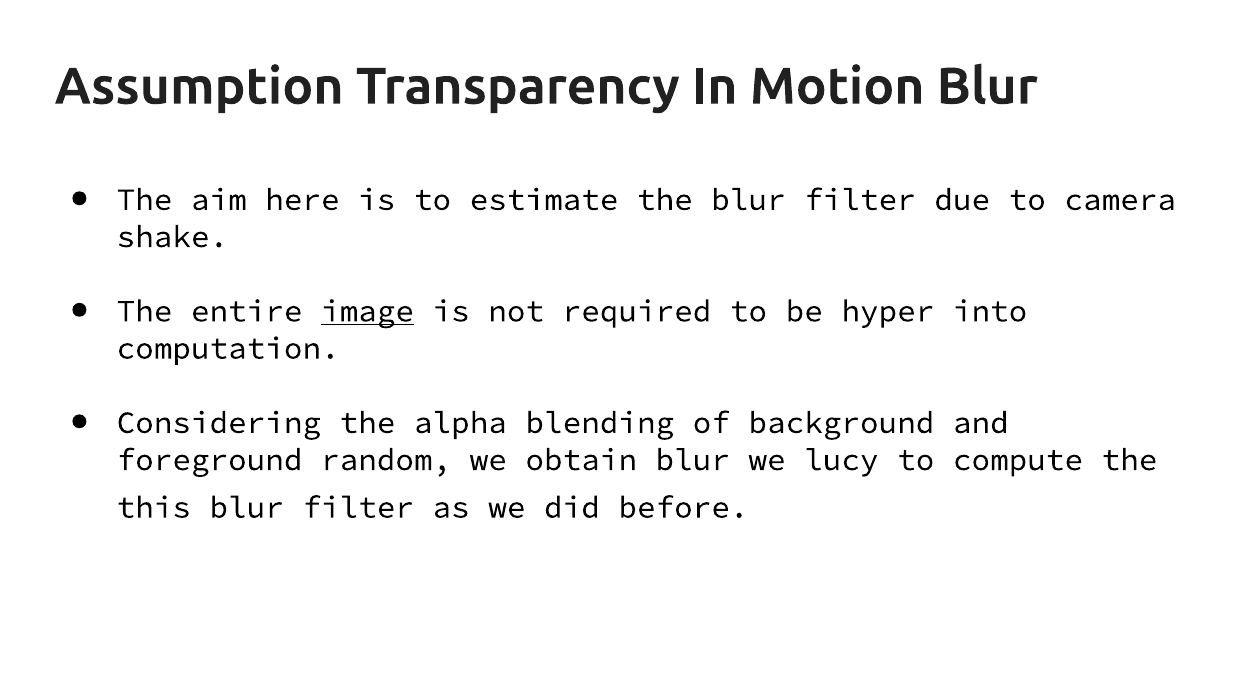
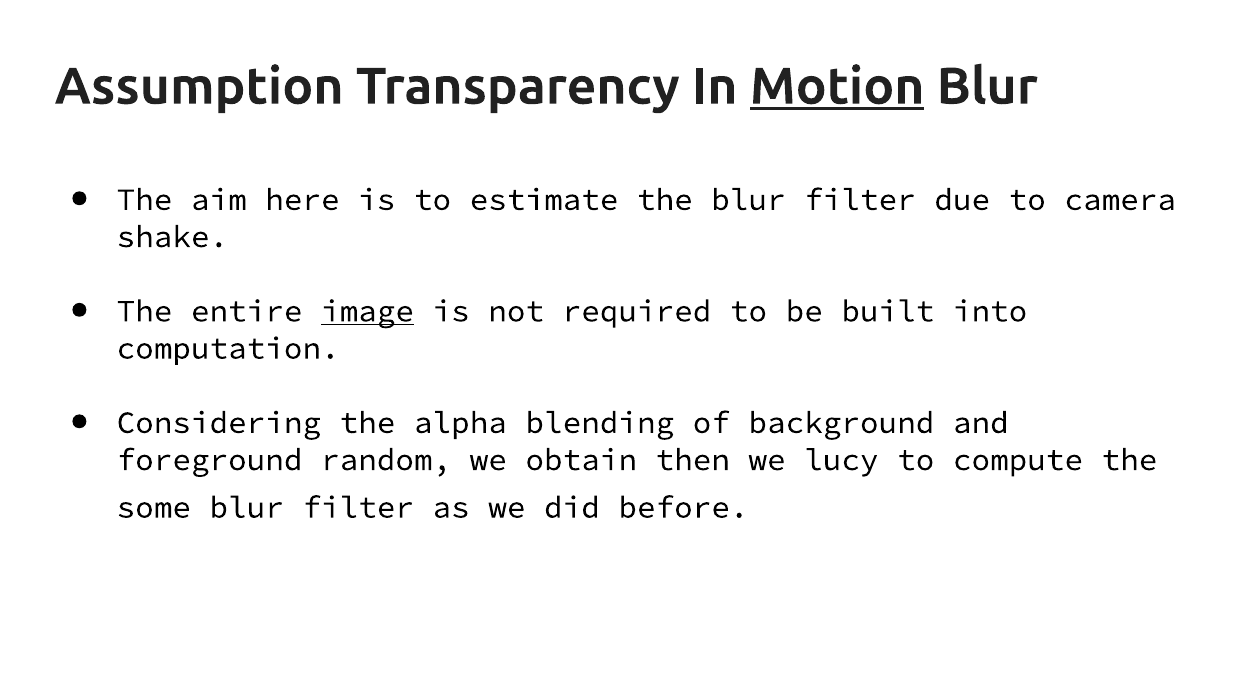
Motion underline: none -> present
hyper: hyper -> built
obtain blur: blur -> then
this: this -> some
